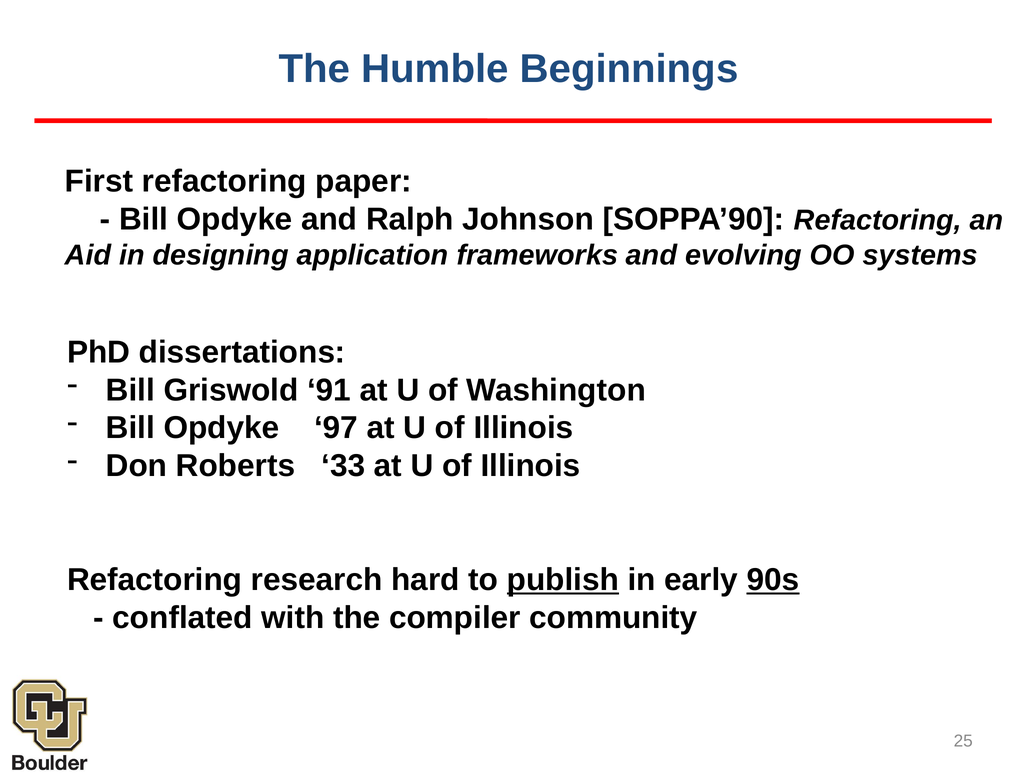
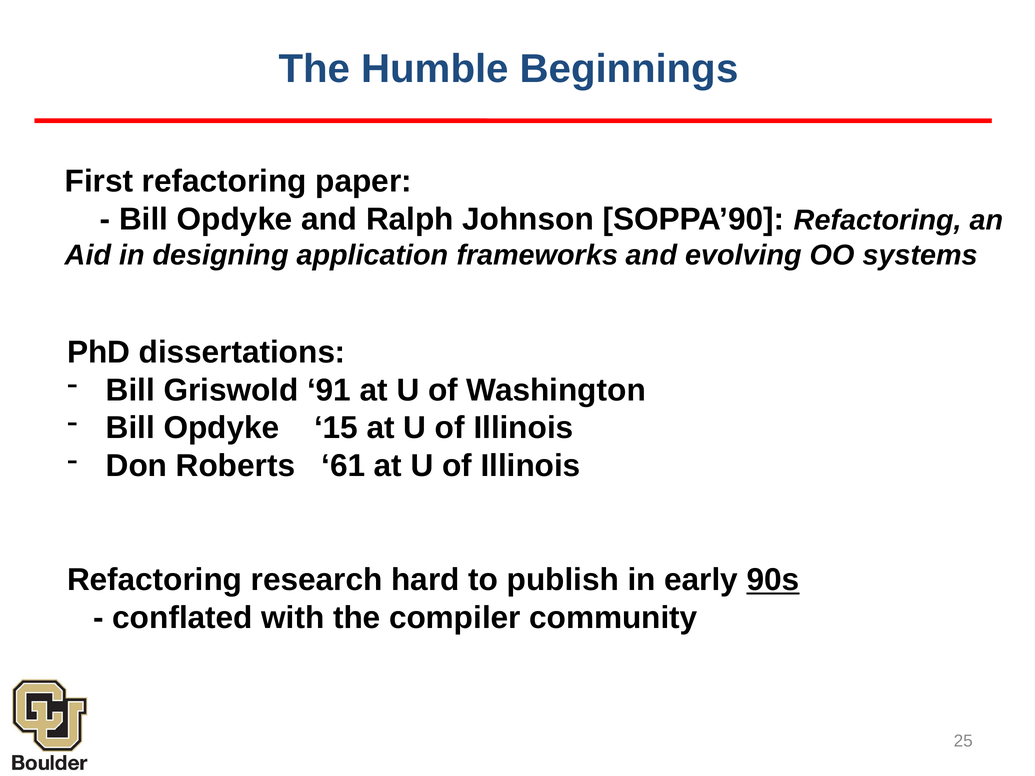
97: 97 -> 15
33: 33 -> 61
publish underline: present -> none
